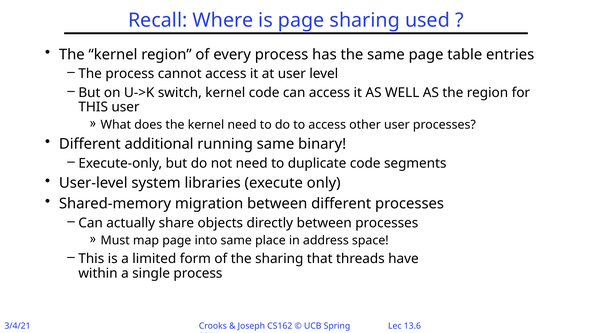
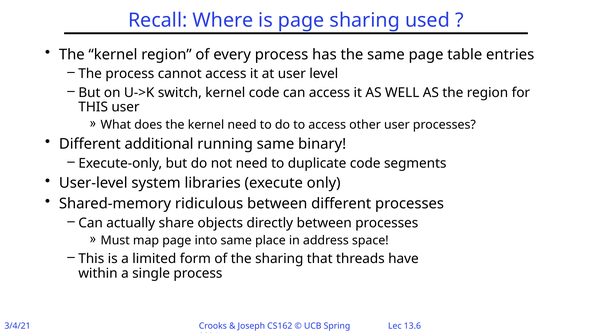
migration: migration -> ridiculous
